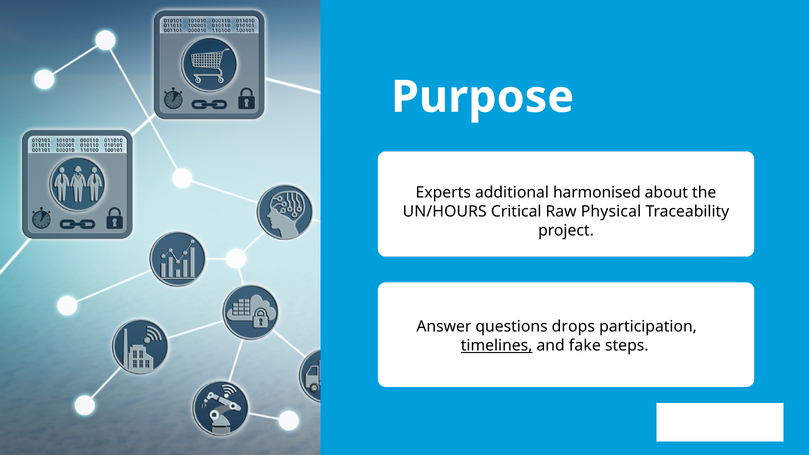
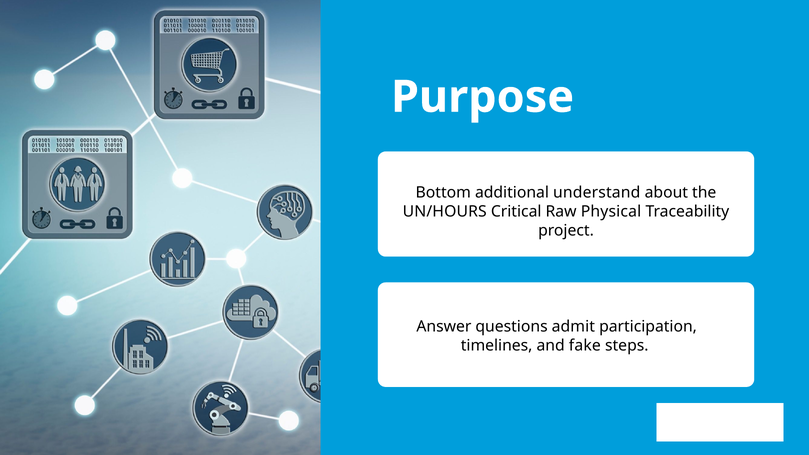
Experts: Experts -> Bottom
harmonised: harmonised -> understand
drops: drops -> admit
timelines underline: present -> none
